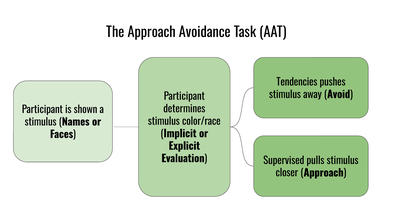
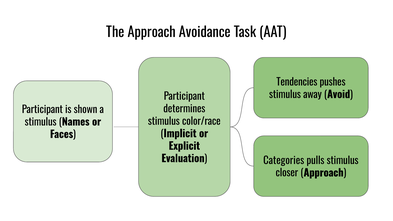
Supervised: Supervised -> Categories
